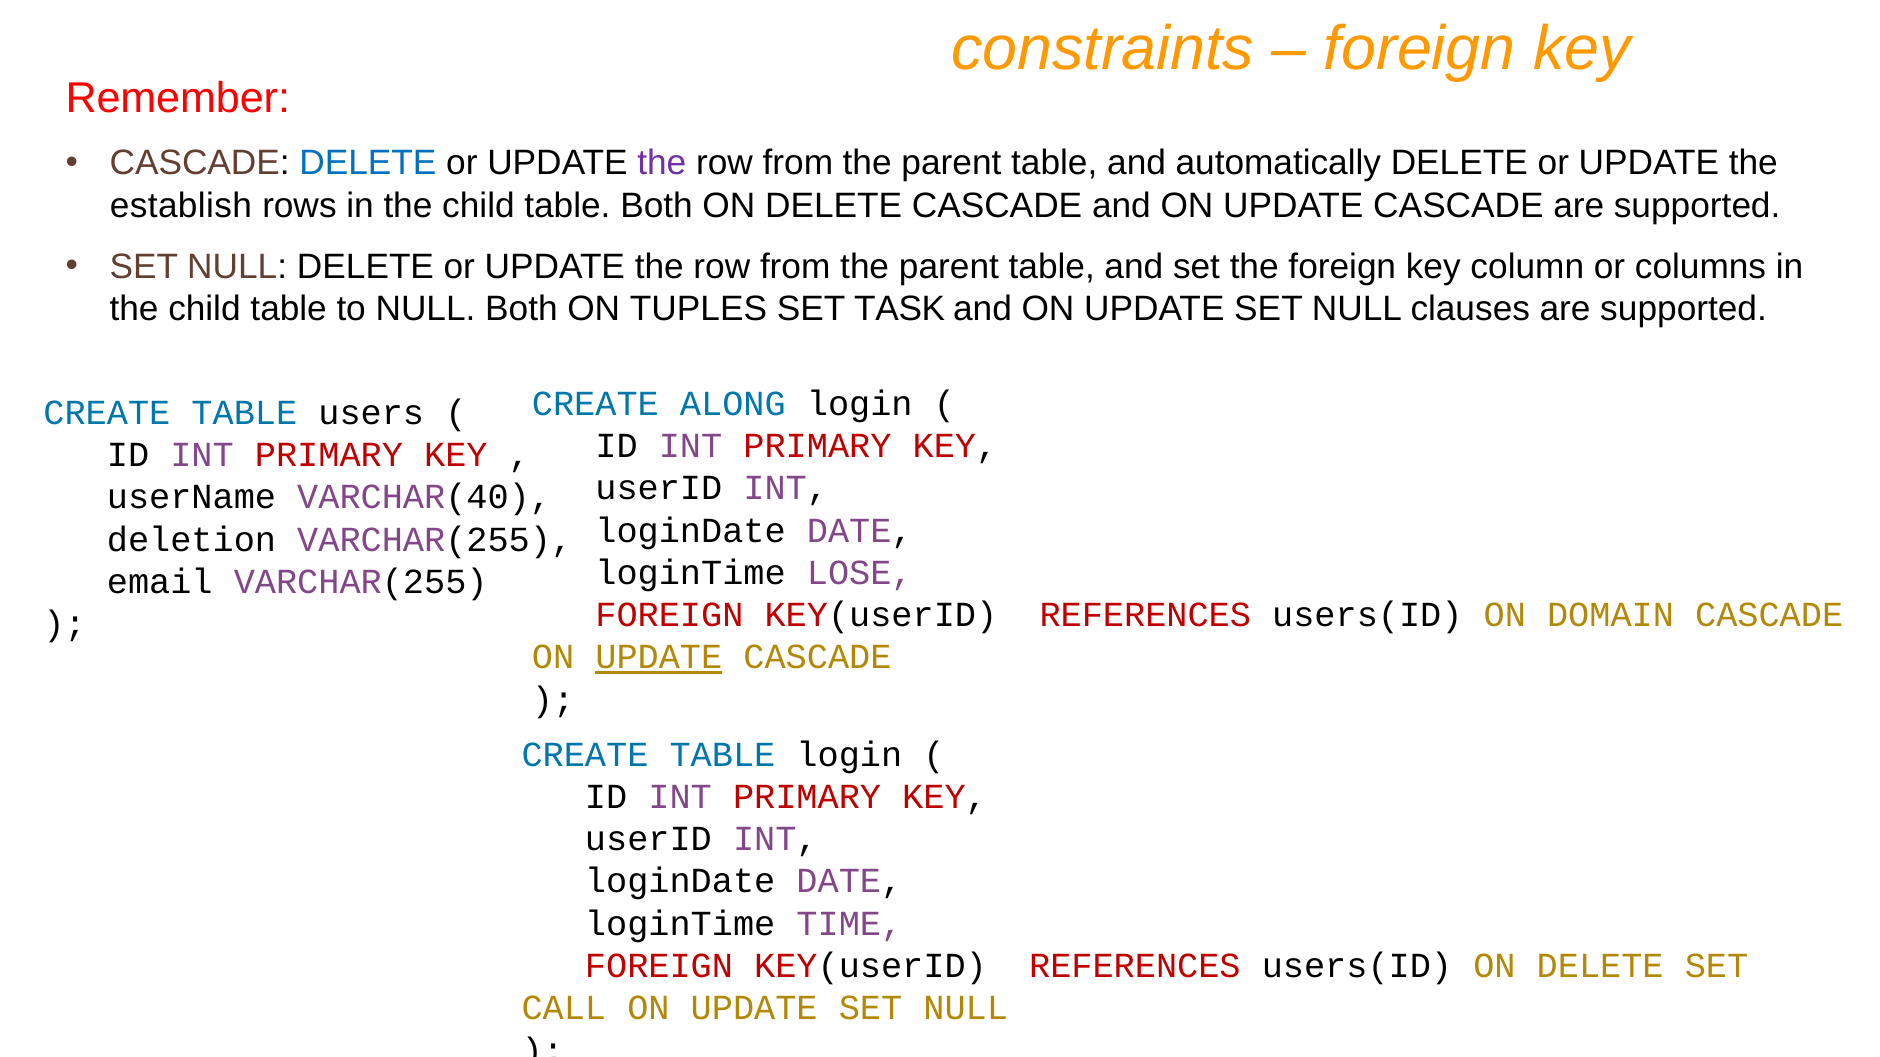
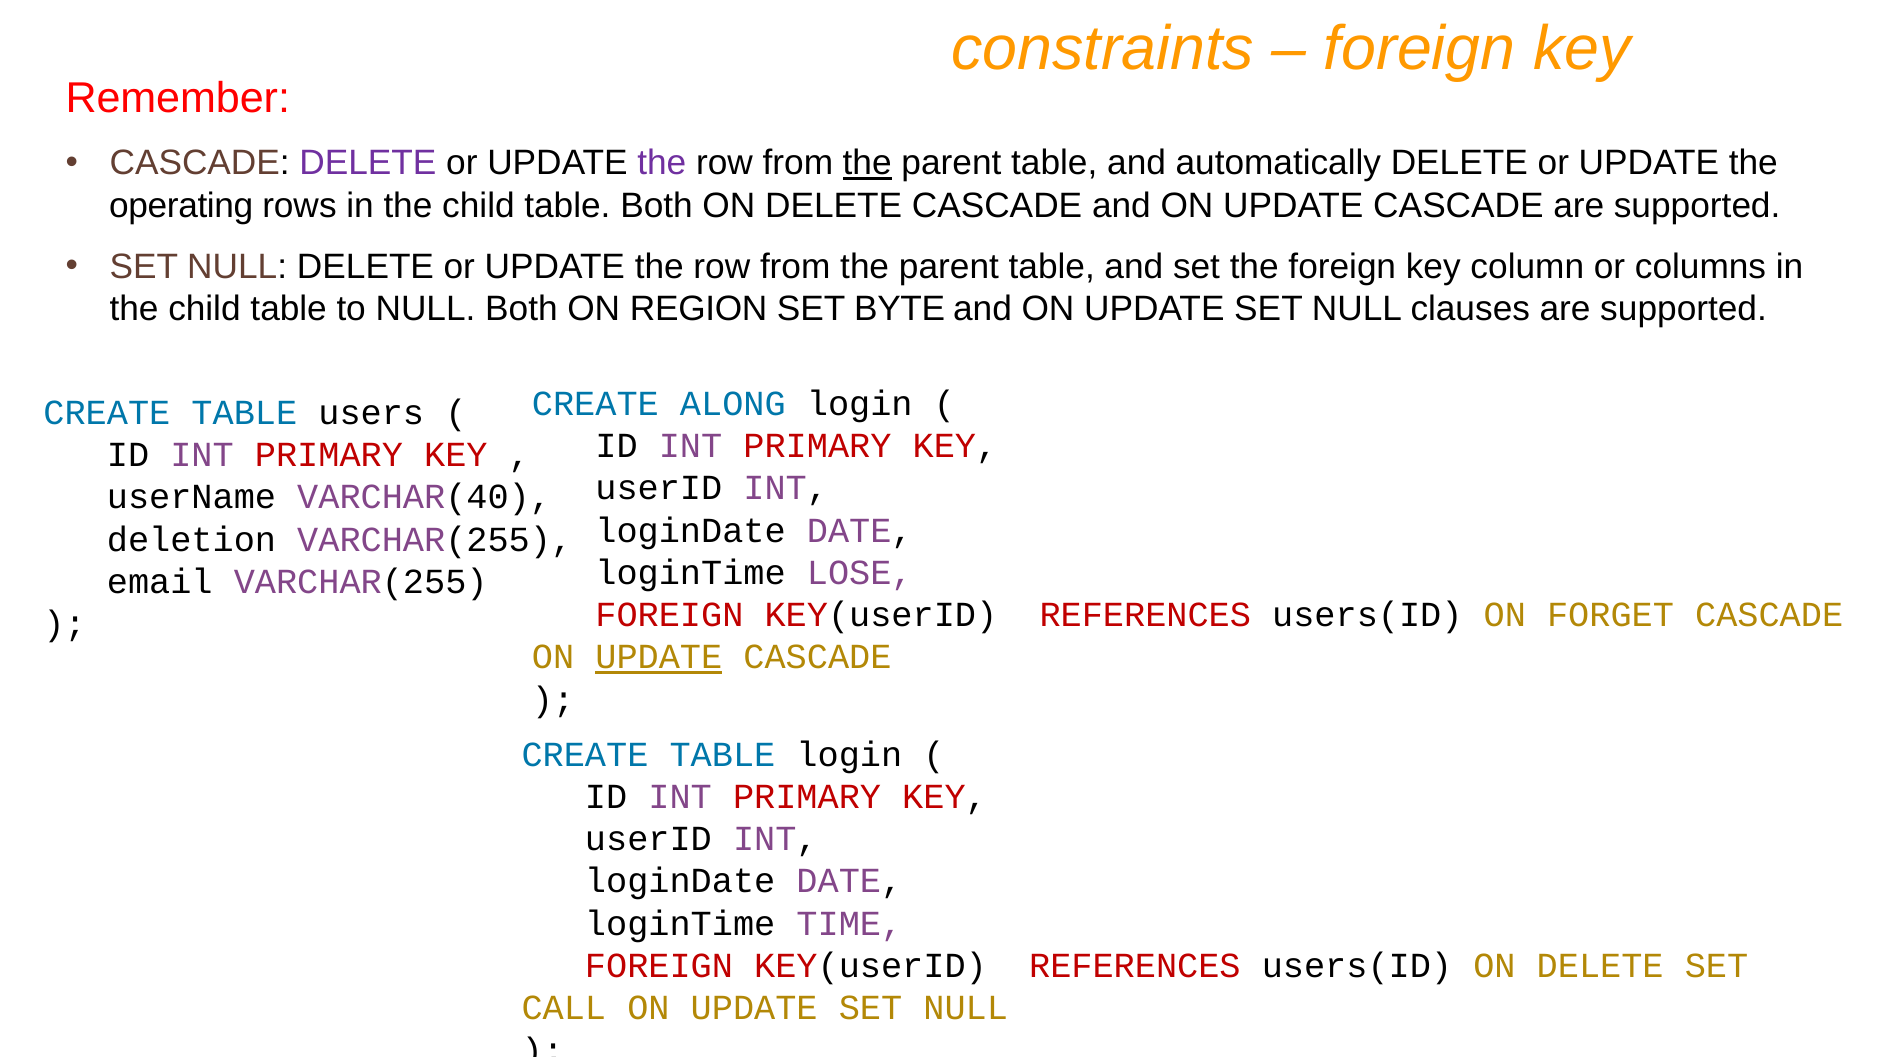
DELETE at (368, 163) colour: blue -> purple
the at (867, 163) underline: none -> present
establish: establish -> operating
TUPLES: TUPLES -> REGION
TASK: TASK -> BYTE
DOMAIN: DOMAIN -> FORGET
